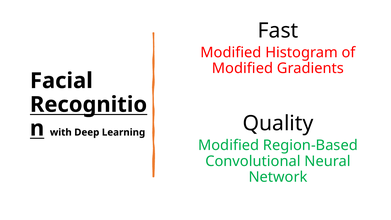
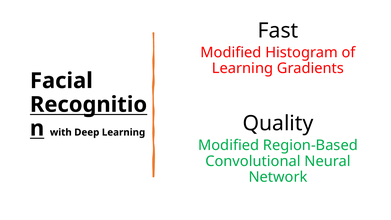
Modified at (243, 68): Modified -> Learning
